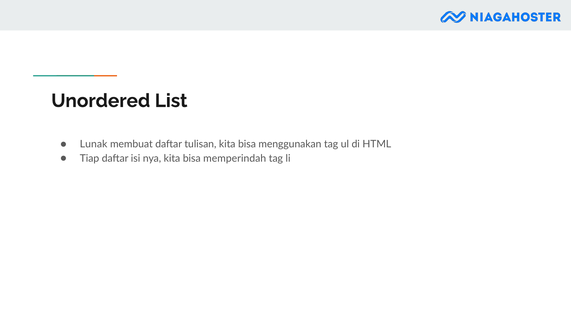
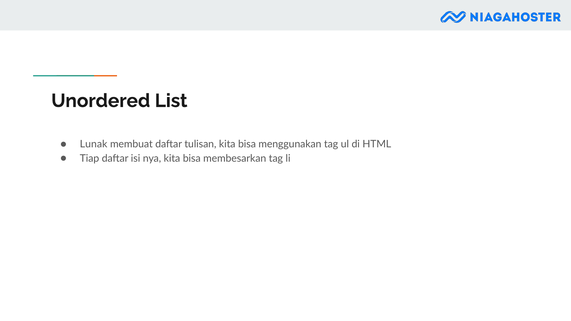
memperindah: memperindah -> membesarkan
